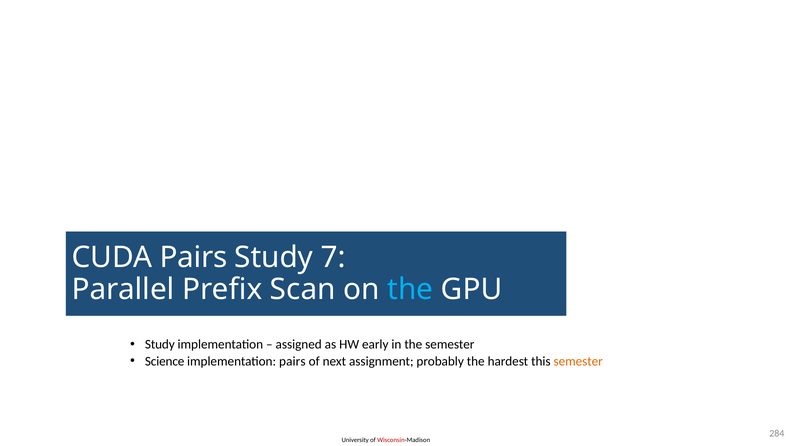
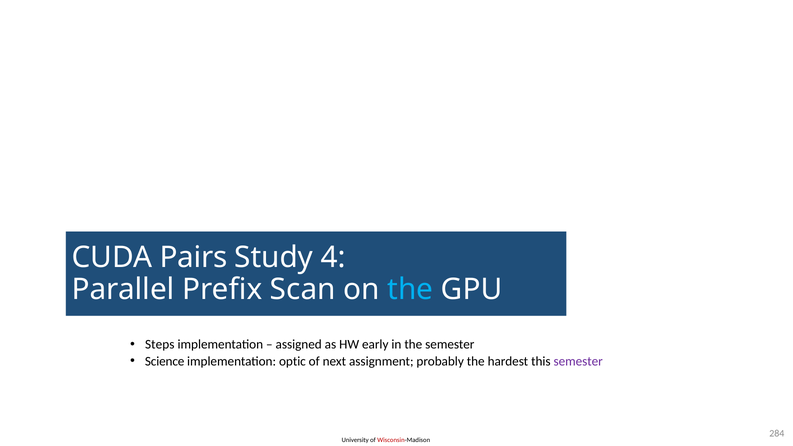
7: 7 -> 4
Study at (160, 345): Study -> Steps
implementation pairs: pairs -> optic
semester at (578, 361) colour: orange -> purple
